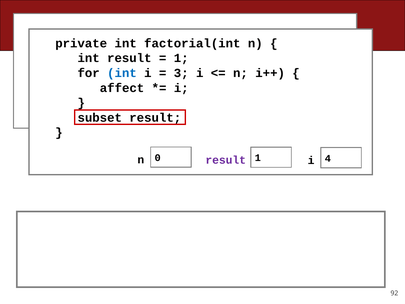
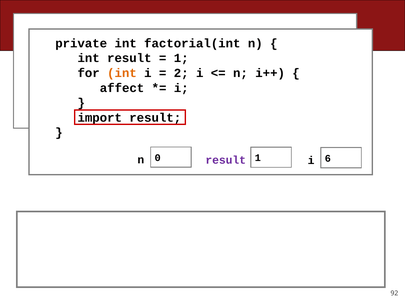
int at (122, 73) colour: blue -> orange
3: 3 -> 2
subset: subset -> import
4: 4 -> 6
